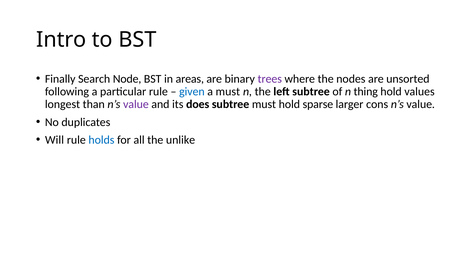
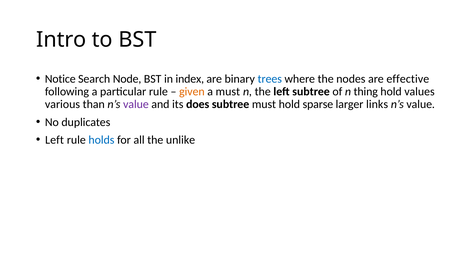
Finally: Finally -> Notice
areas: areas -> index
trees colour: purple -> blue
unsorted: unsorted -> effective
given colour: blue -> orange
longest: longest -> various
cons: cons -> links
Will at (55, 140): Will -> Left
